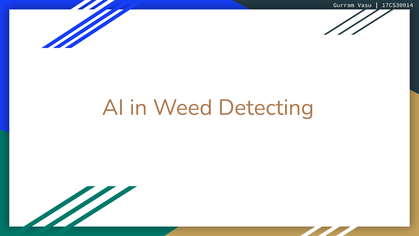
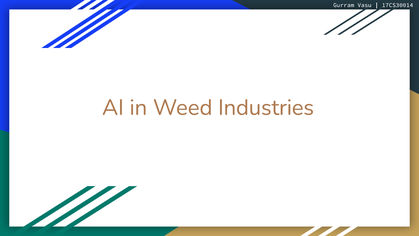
Detecting: Detecting -> Industries
